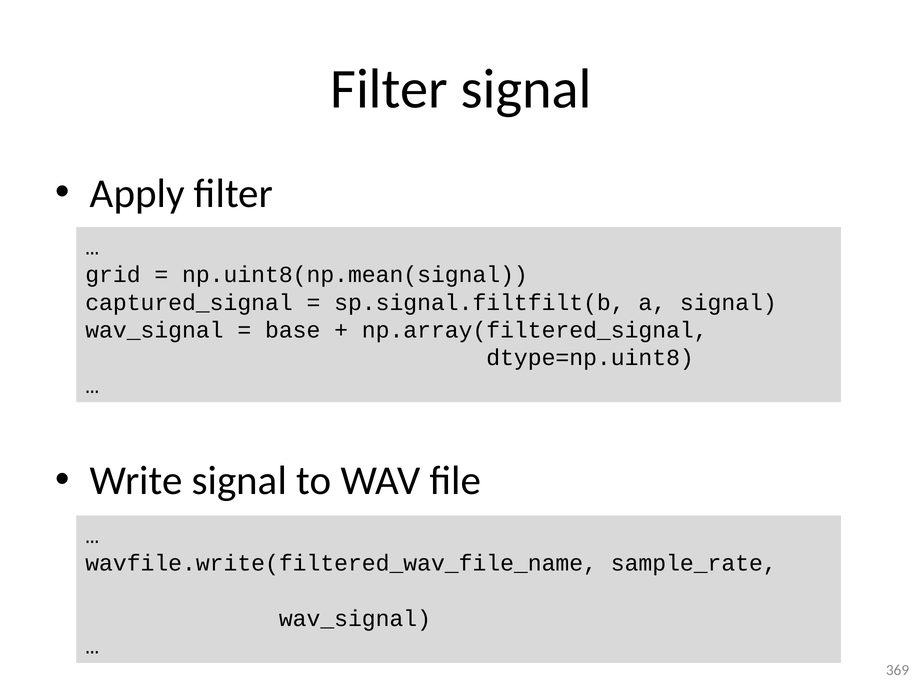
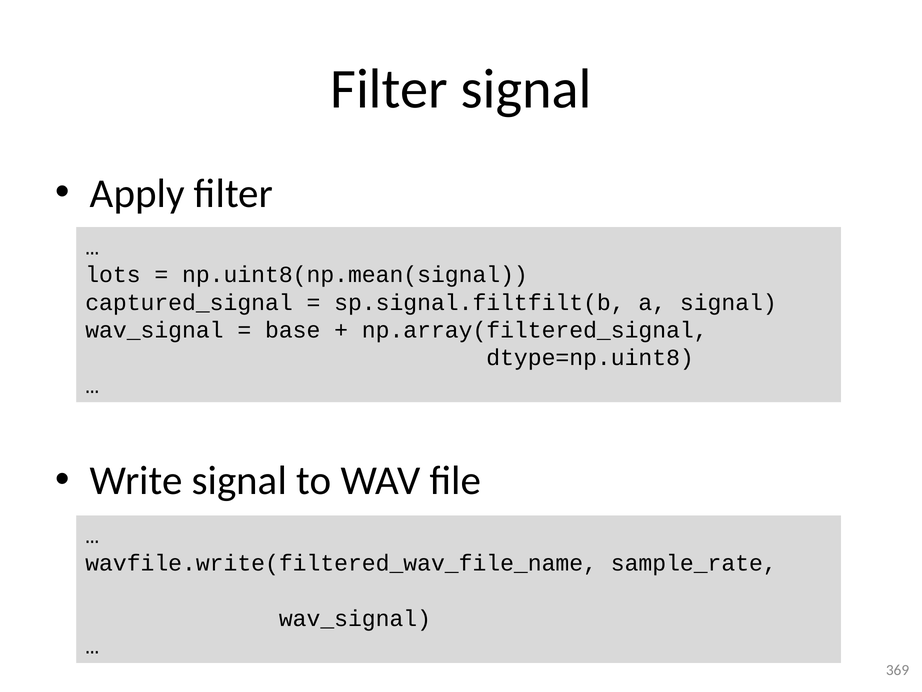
grid: grid -> lots
